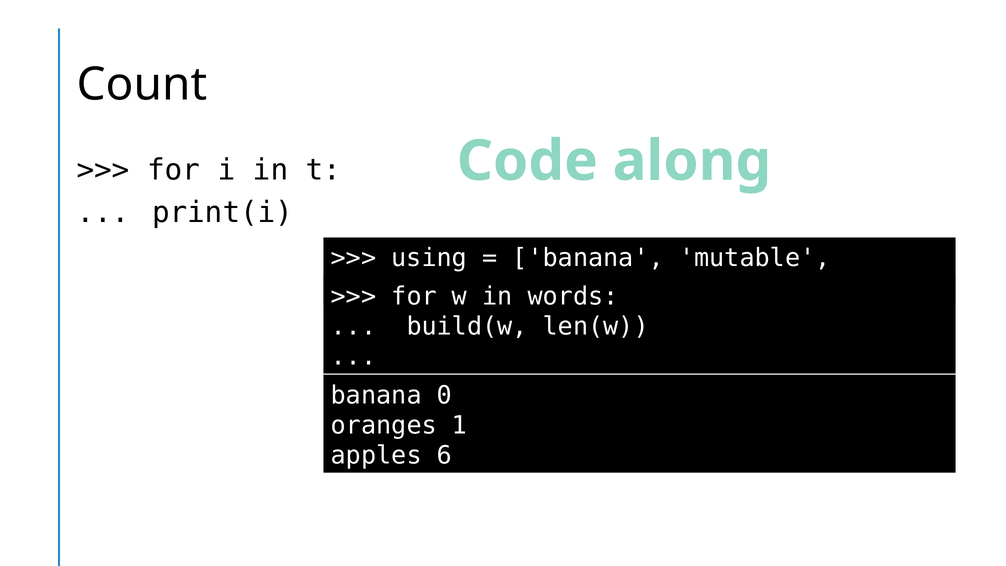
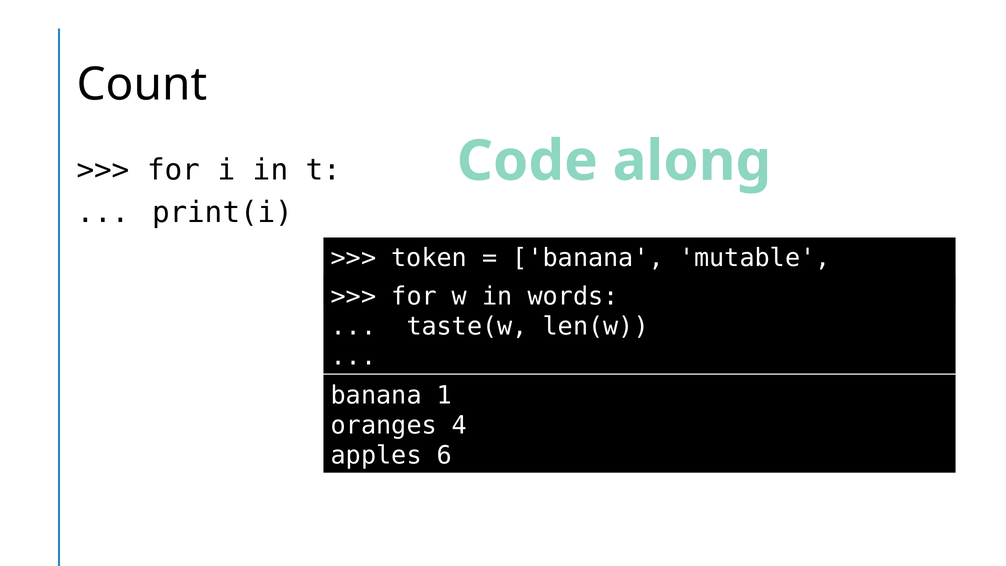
using: using -> token
build(w: build(w -> taste(w
0: 0 -> 1
1: 1 -> 4
